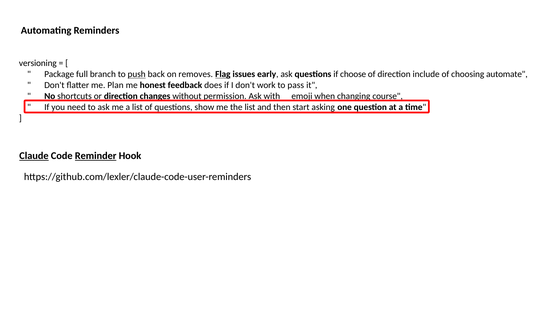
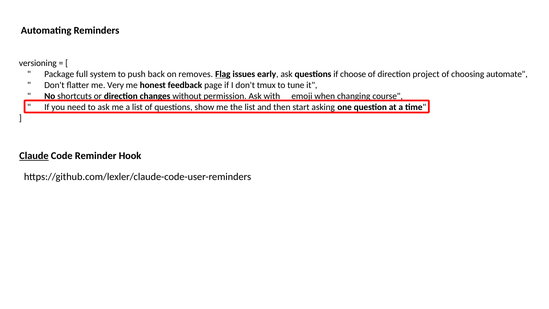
include: include -> project
branch: branch -> system
push underline: present -> none
does: does -> page
work: work -> tmux
pass: pass -> tune
Plan: Plan -> Very
Reminder underline: present -> none
